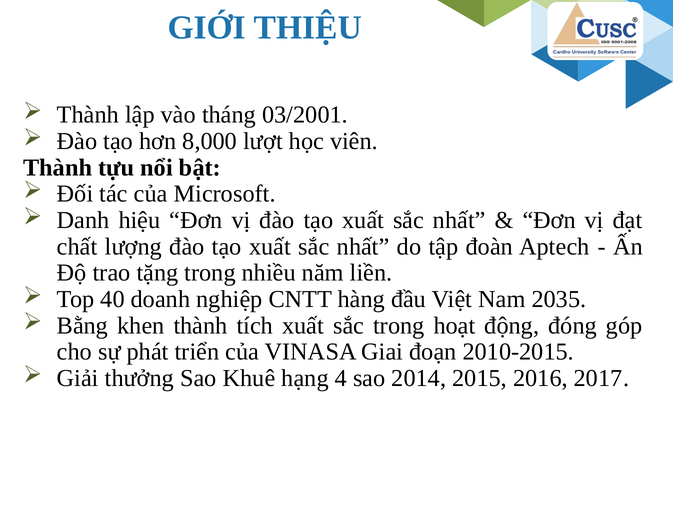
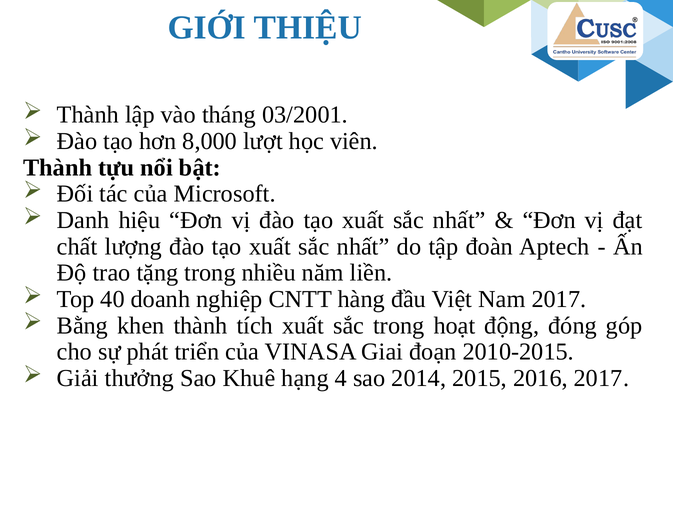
Nam 2035: 2035 -> 2017
